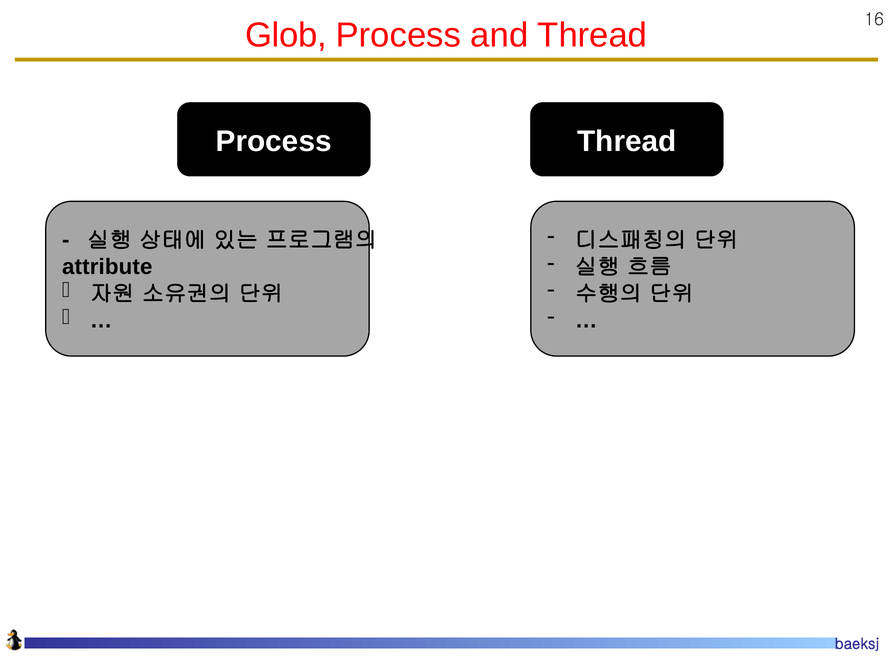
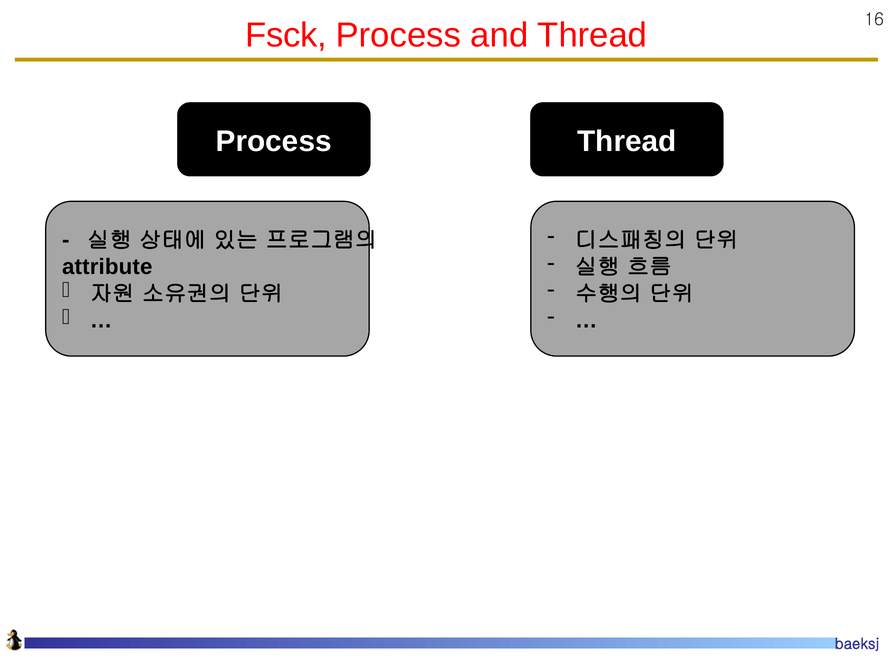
Glob: Glob -> Fsck
